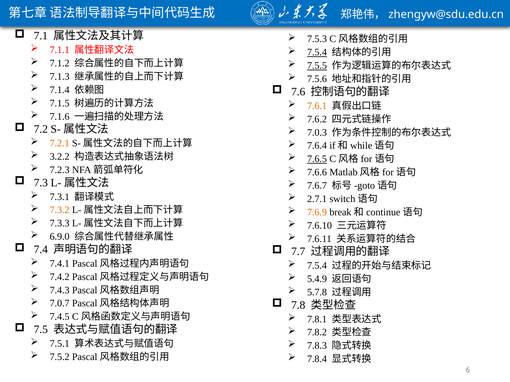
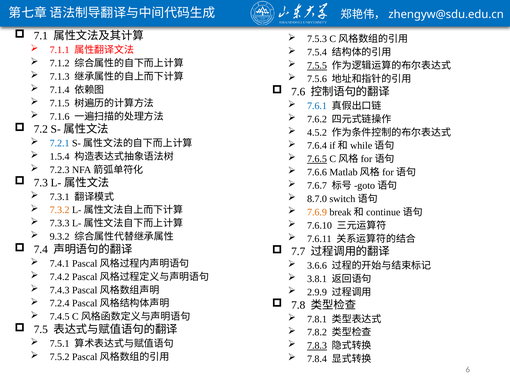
7.5.4 at (317, 52) underline: present -> none
7.6.1 colour: orange -> blue
7.0.3: 7.0.3 -> 4.5.2
7.2.1 colour: orange -> blue
3.2.2: 3.2.2 -> 1.5.4
2.7.1: 2.7.1 -> 8.7.0
6.9.0: 6.9.0 -> 9.3.2
7.5.4 at (317, 266): 7.5.4 -> 3.6.6
5.4.9: 5.4.9 -> 3.8.1
5.7.8: 5.7.8 -> 2.9.9
7.0.7: 7.0.7 -> 7.2.4
7.8.3 underline: none -> present
